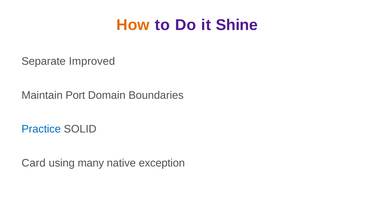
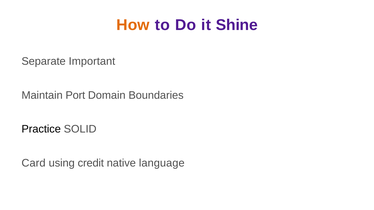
Improved: Improved -> Important
Practice colour: blue -> black
many: many -> credit
exception: exception -> language
